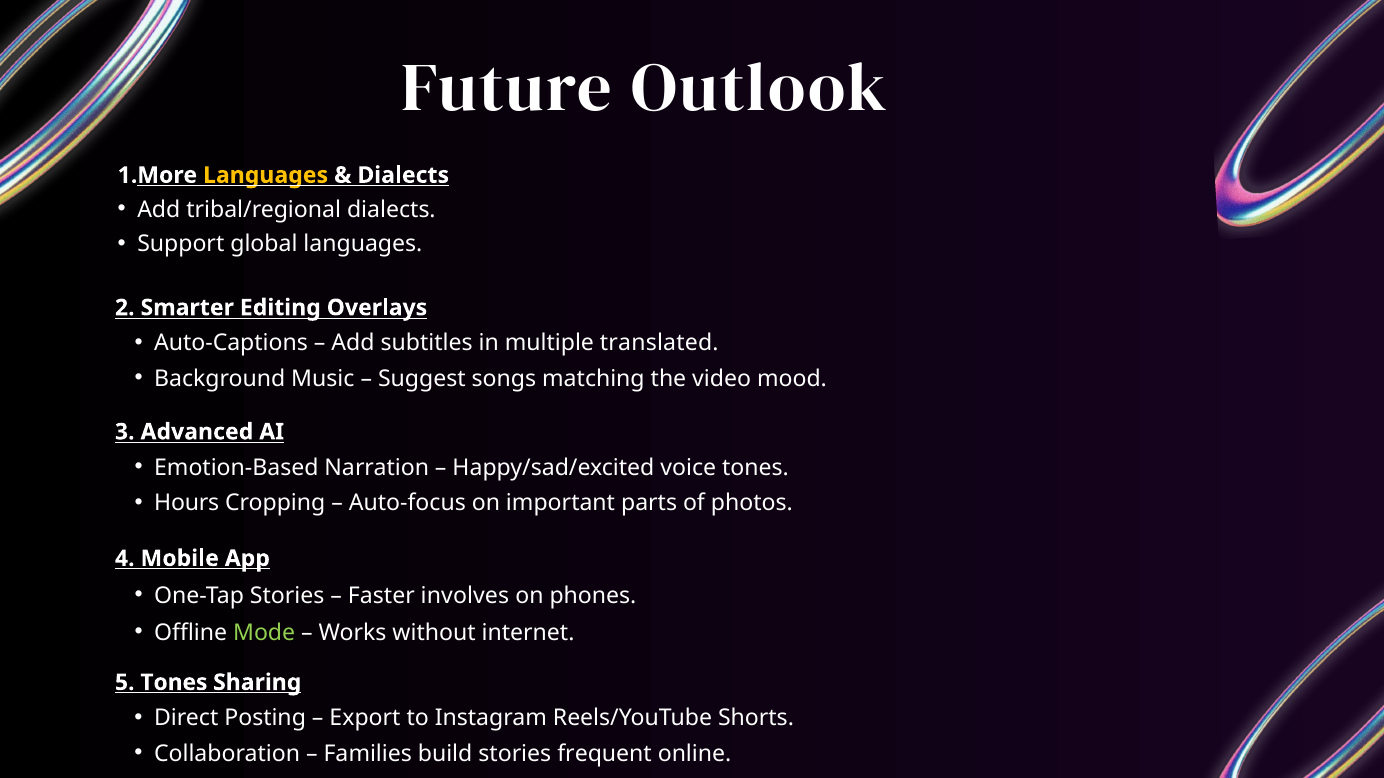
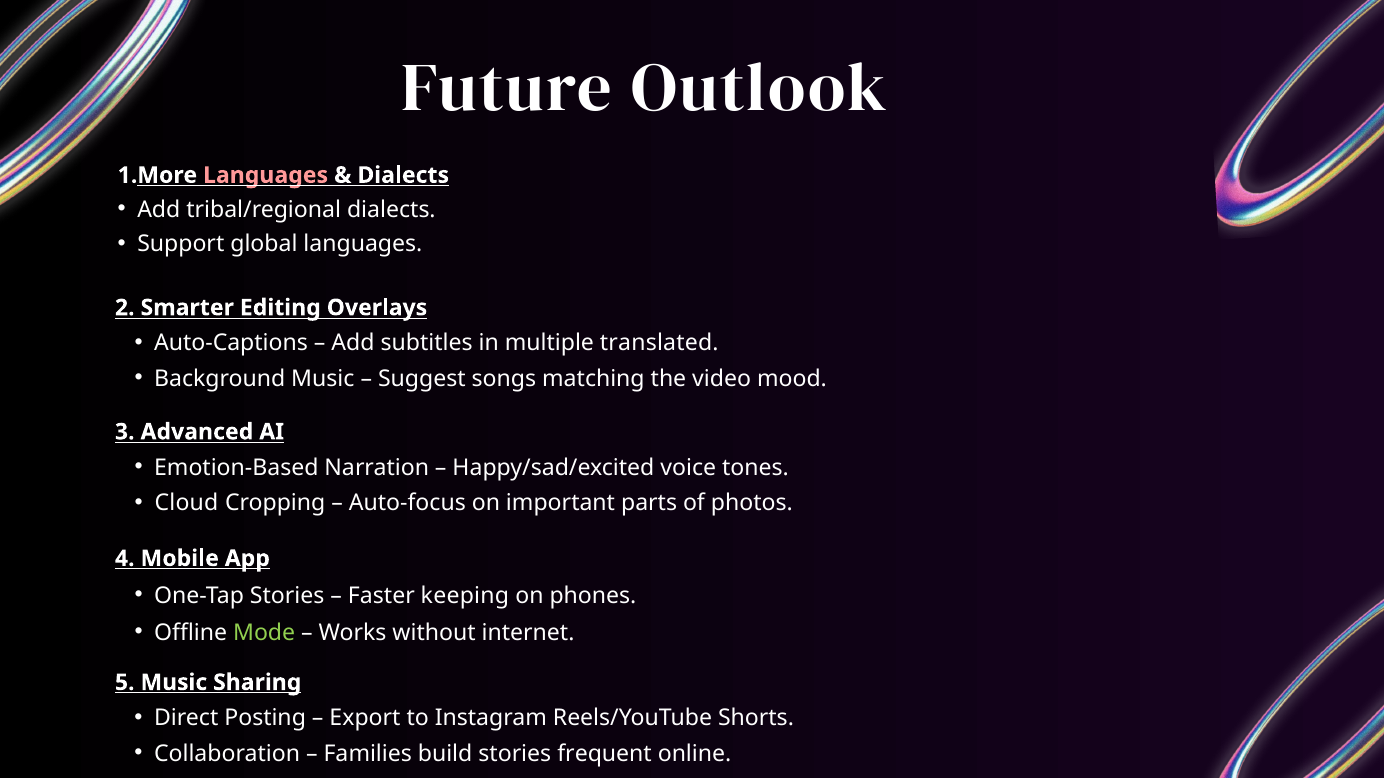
Languages at (266, 175) colour: yellow -> pink
Hours: Hours -> Cloud
involves: involves -> keeping
5 Tones: Tones -> Music
